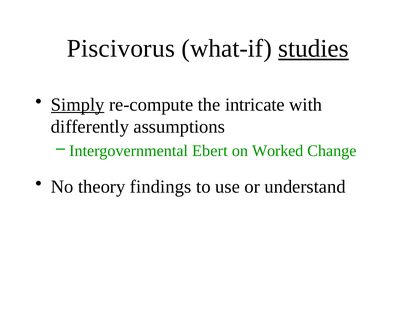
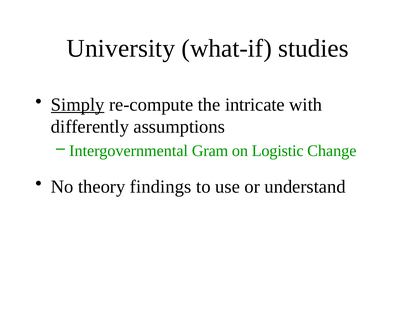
Piscivorus: Piscivorus -> University
studies underline: present -> none
Ebert: Ebert -> Gram
Worked: Worked -> Logistic
